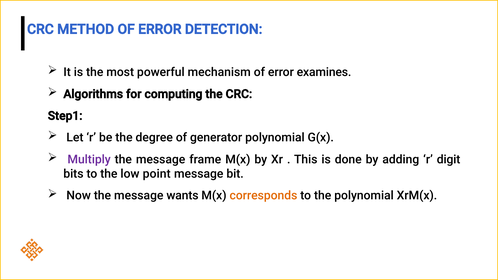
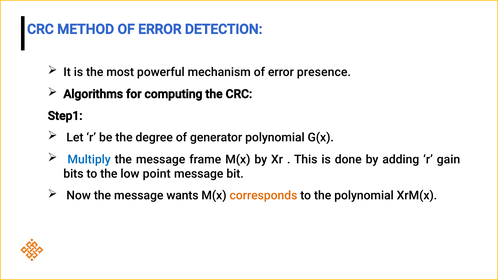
examines: examines -> presence
Multiply colour: purple -> blue
digit: digit -> gain
